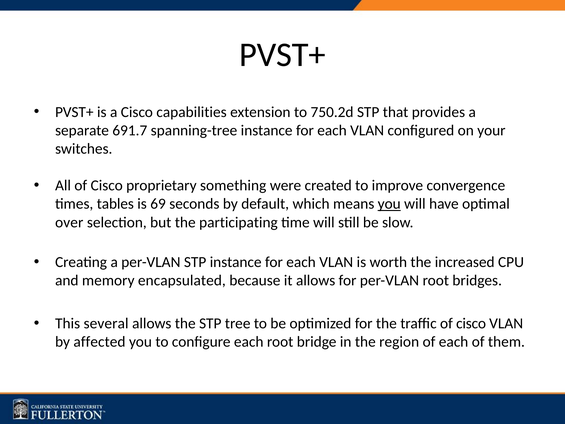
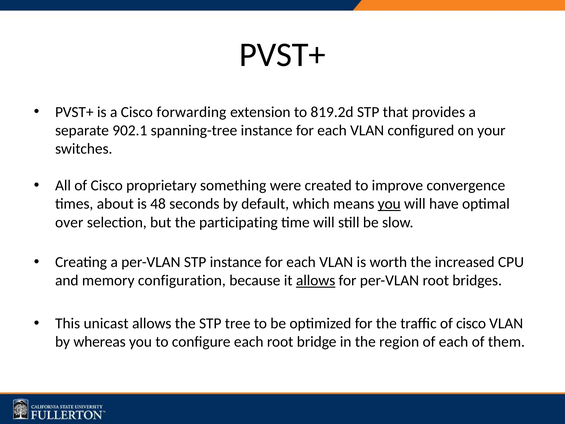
capabilities: capabilities -> forwarding
750.2d: 750.2d -> 819.2d
691.7: 691.7 -> 902.1
tables: tables -> about
69: 69 -> 48
encapsulated: encapsulated -> configuration
allows at (316, 280) underline: none -> present
several: several -> unicast
affected: affected -> whereas
